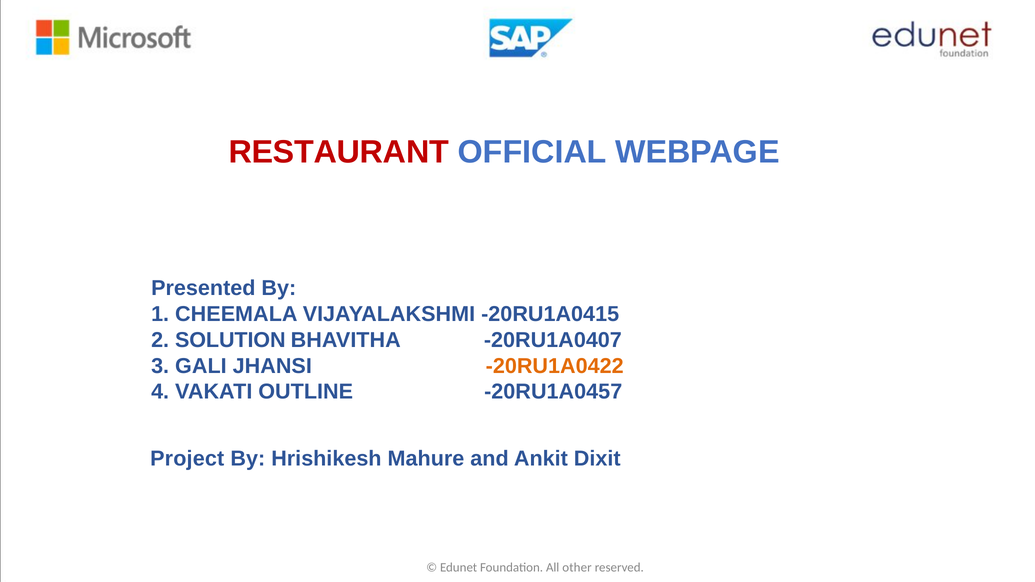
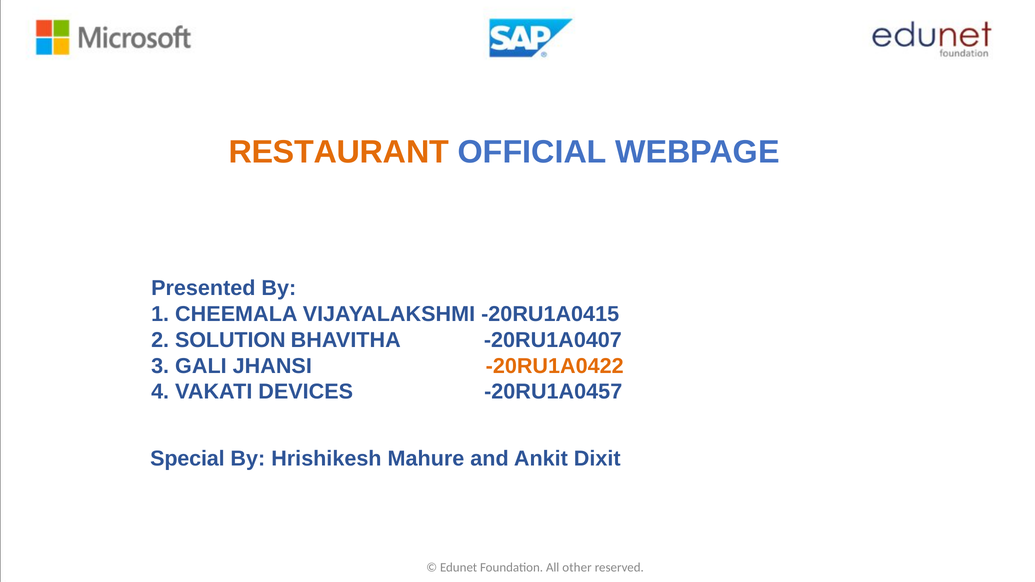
RESTAURANT colour: red -> orange
OUTLINE: OUTLINE -> DEVICES
Project: Project -> Special
